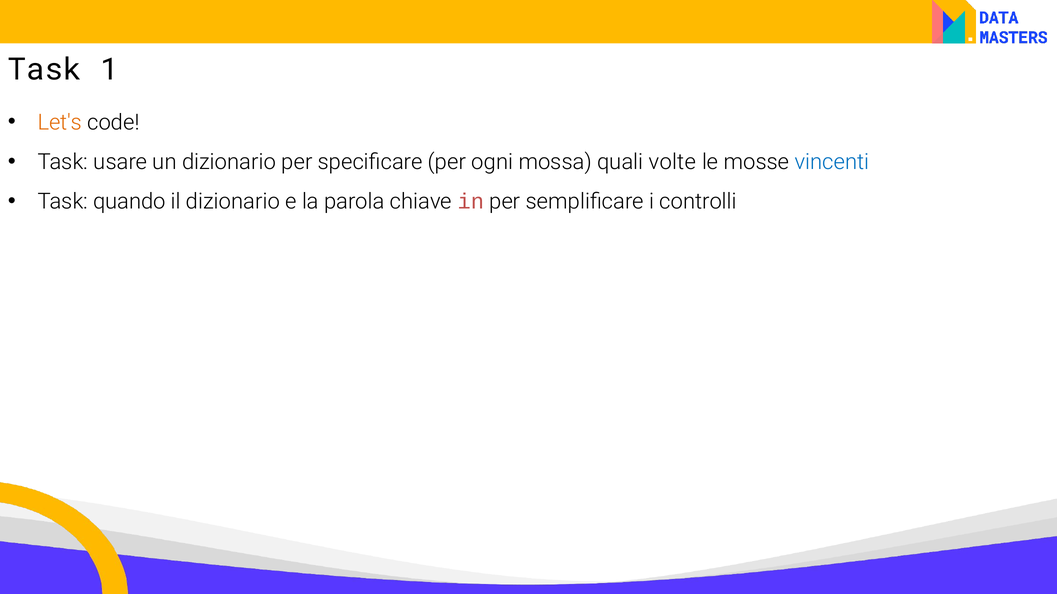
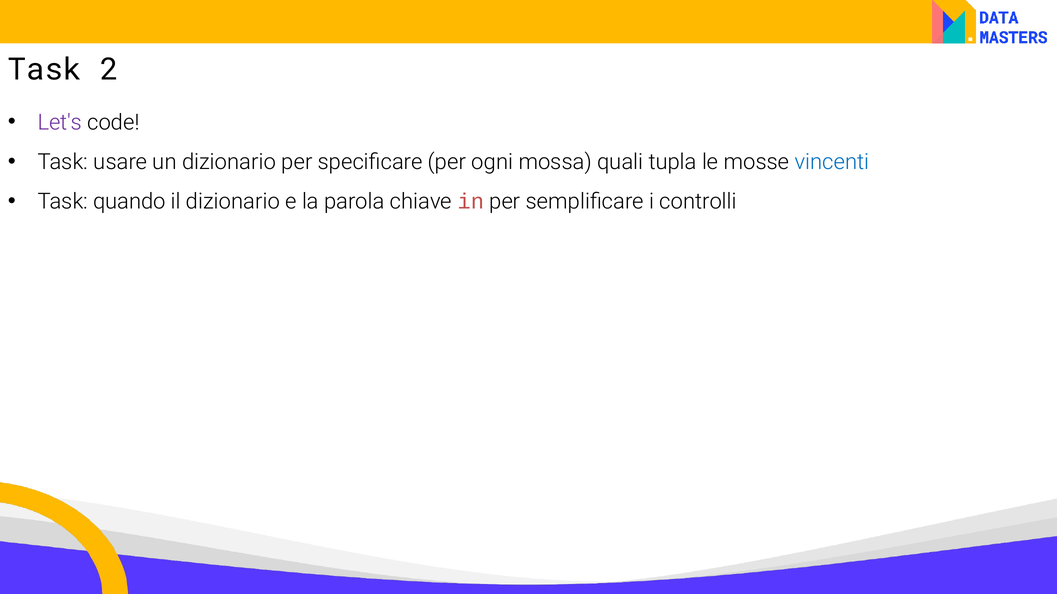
1: 1 -> 2
Let's colour: orange -> purple
volte: volte -> tupla
